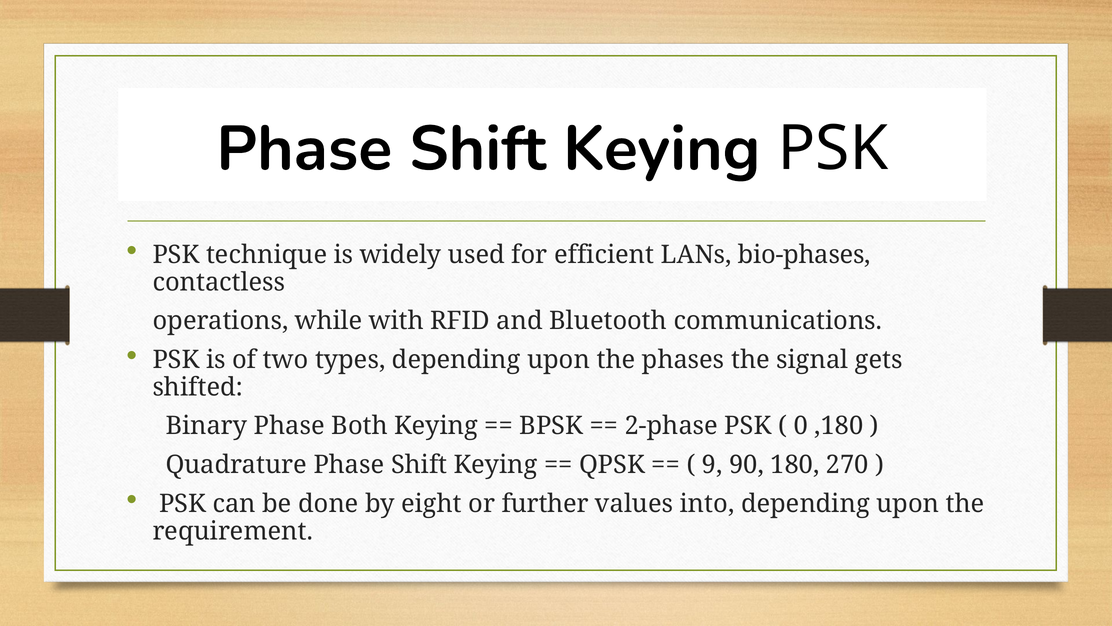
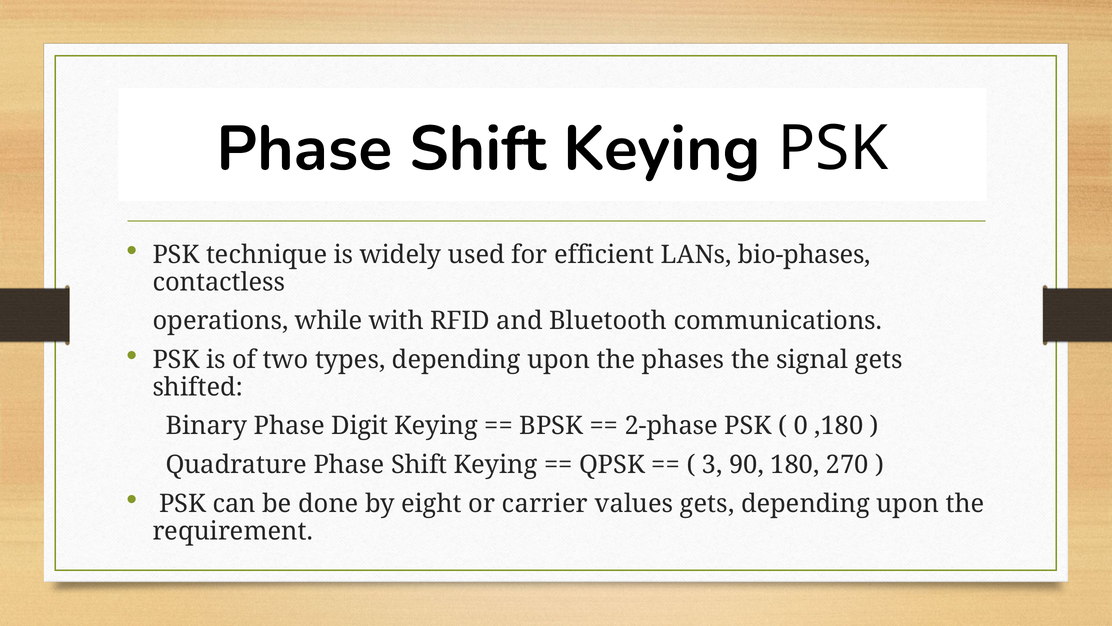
Both: Both -> Digit
9: 9 -> 3
further: further -> carrier
values into: into -> gets
